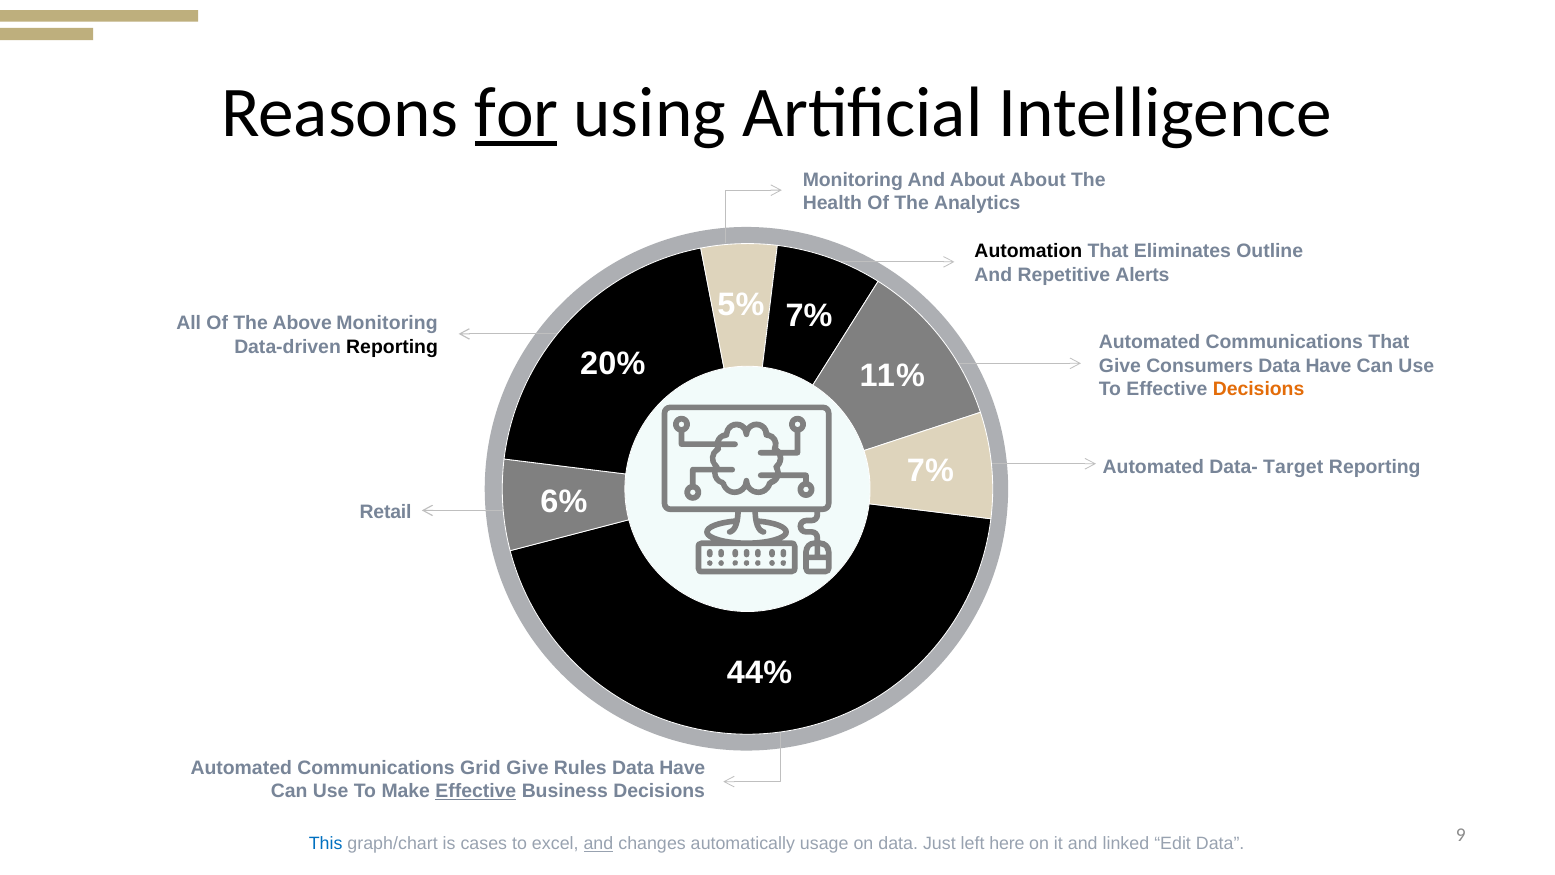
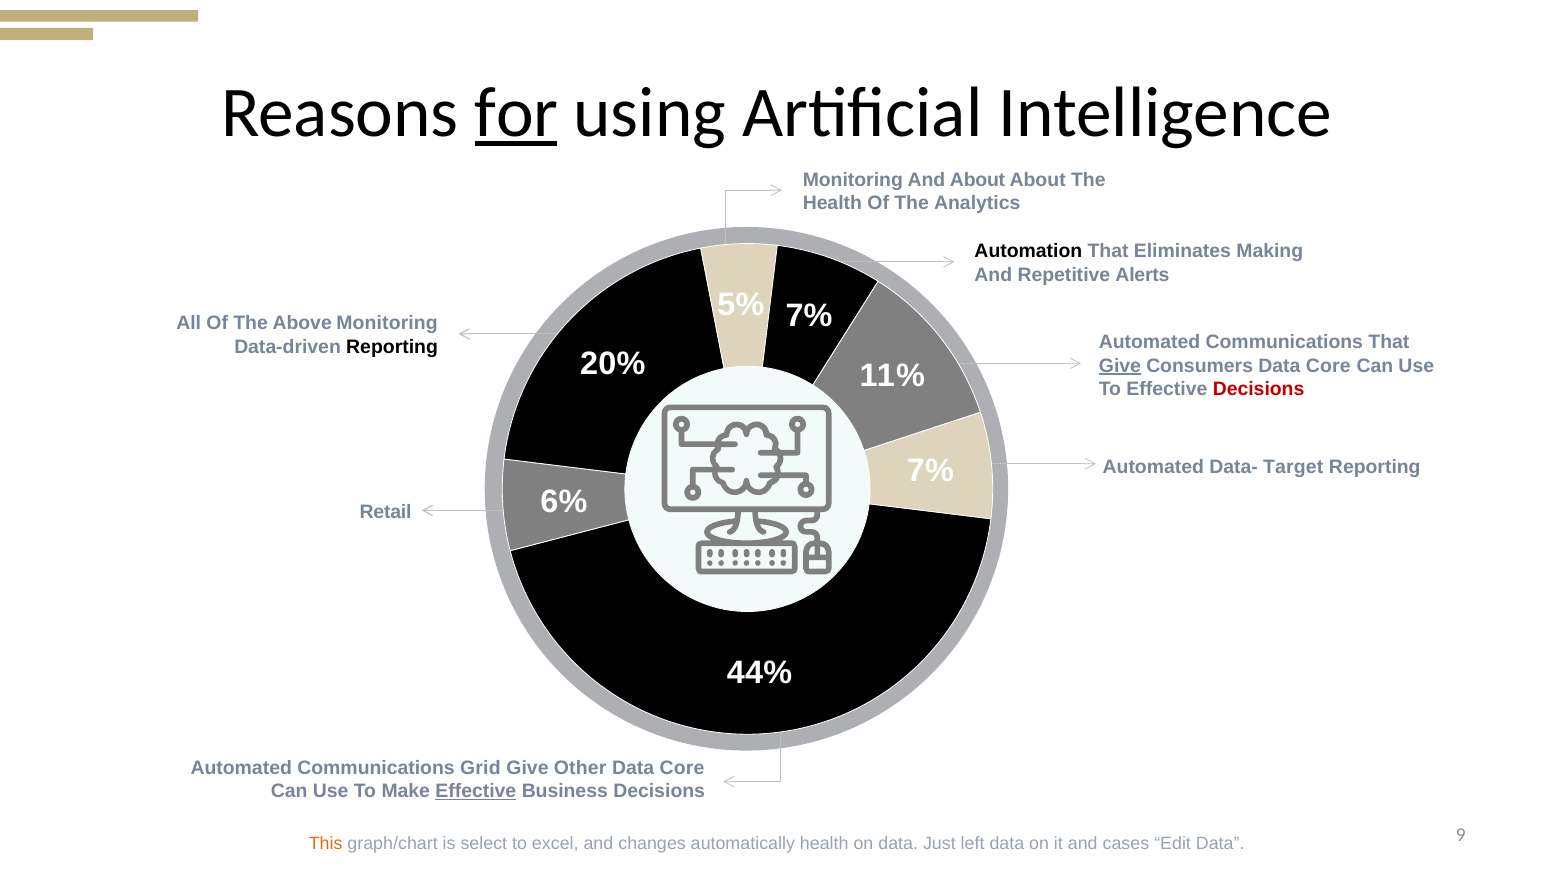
Outline: Outline -> Making
Give at (1120, 365) underline: none -> present
Consumers Data Have: Have -> Core
Decisions at (1259, 389) colour: orange -> red
Rules: Rules -> Other
Have at (682, 768): Have -> Core
This colour: blue -> orange
cases: cases -> select
and at (598, 844) underline: present -> none
automatically usage: usage -> health
left here: here -> data
linked: linked -> cases
